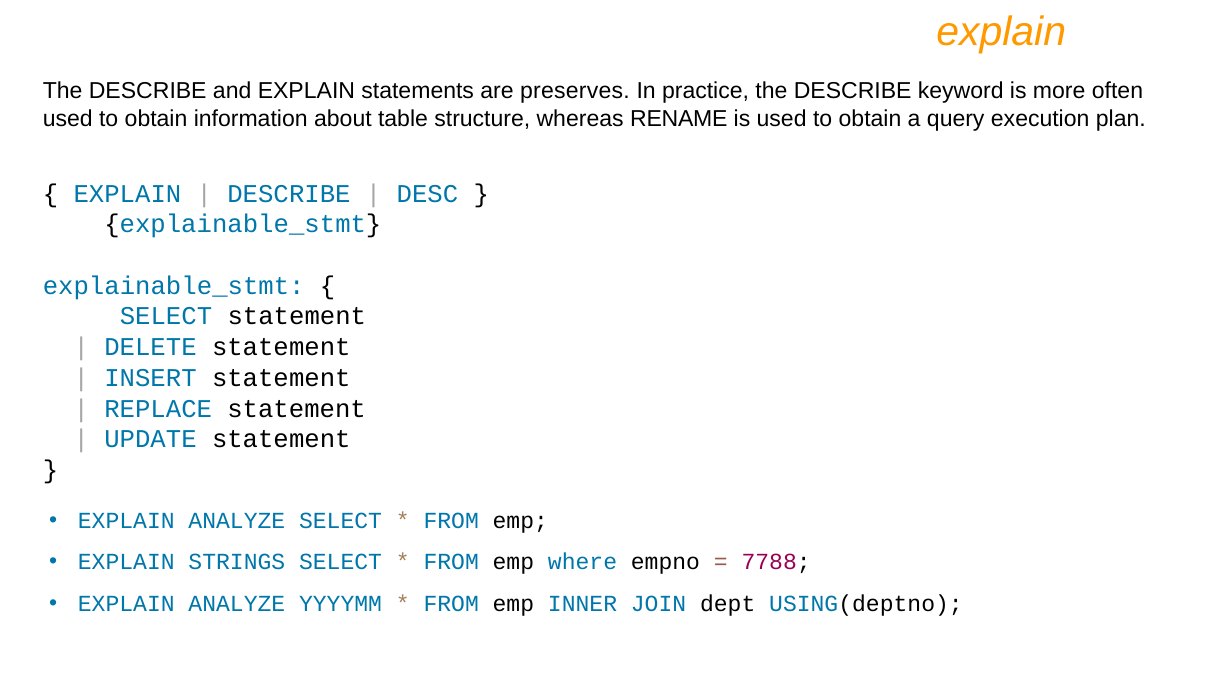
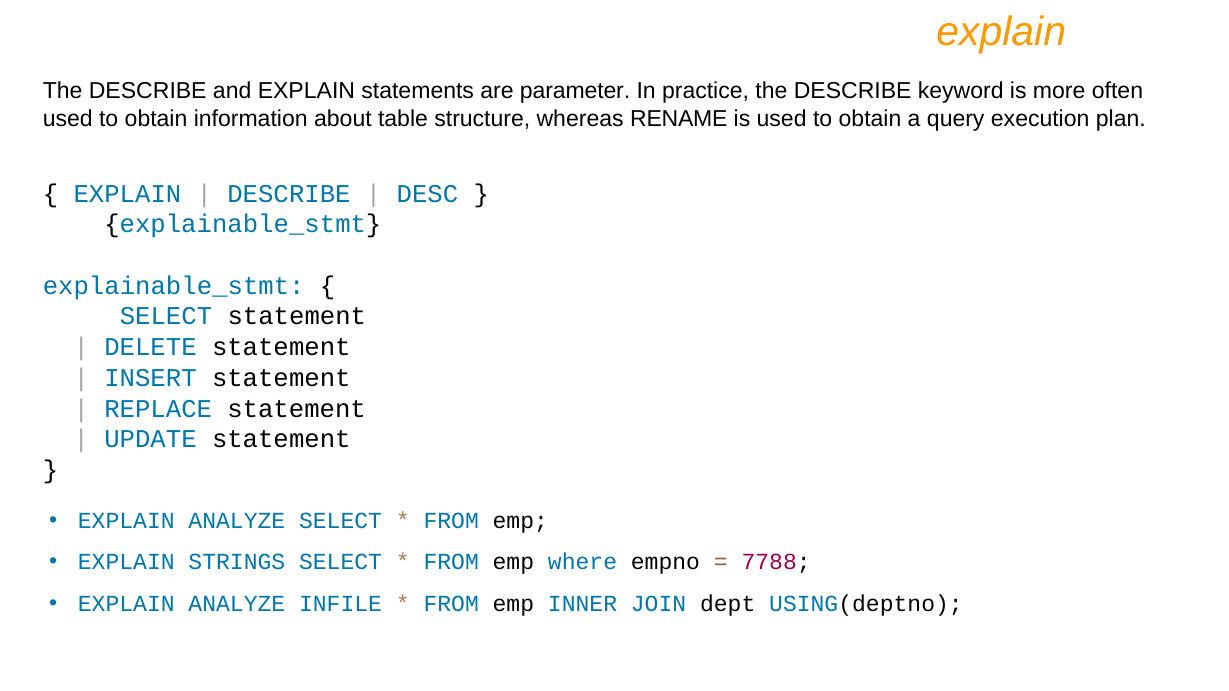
preserves: preserves -> parameter
YYYYMM: YYYYMM -> INFILE
